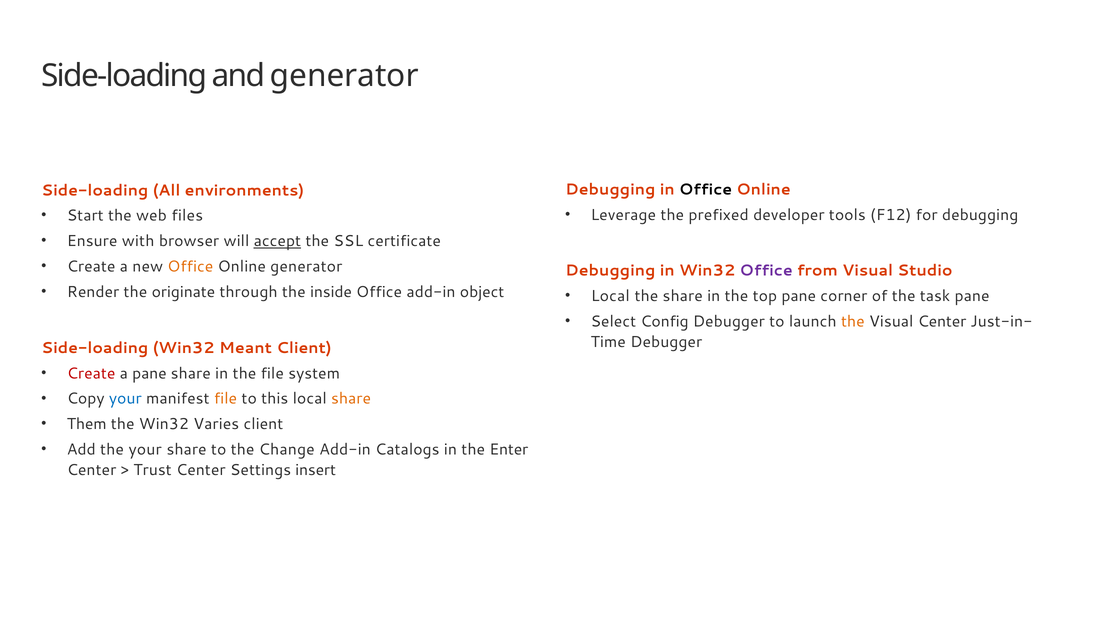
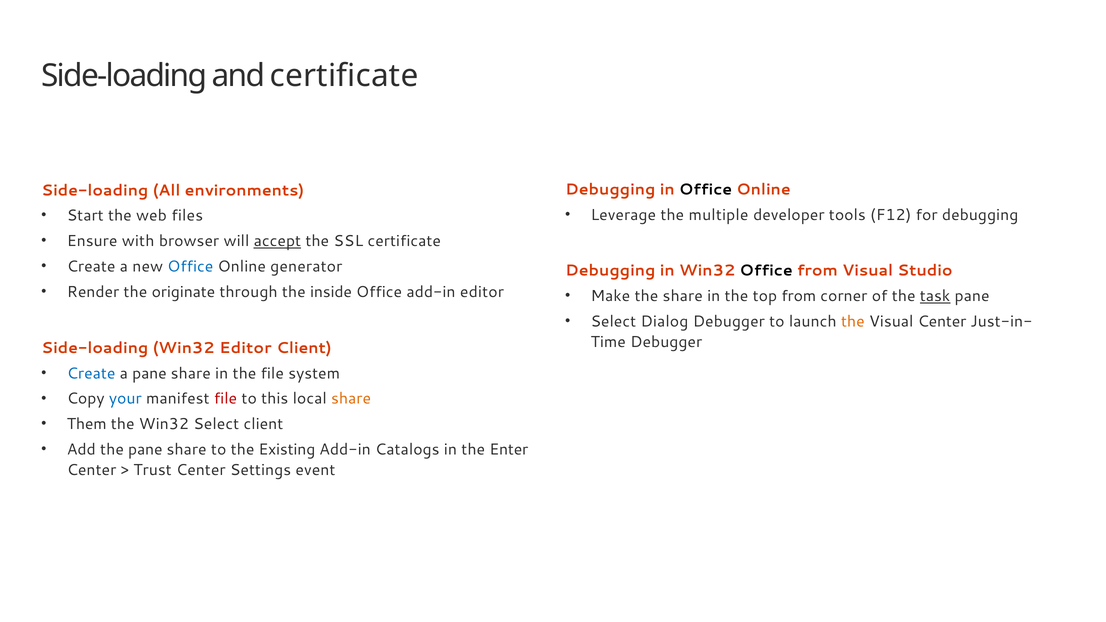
and generator: generator -> certificate
prefixed: prefixed -> multiple
Office at (190, 267) colour: orange -> blue
Office at (766, 271) colour: purple -> black
add-in object: object -> editor
Local at (610, 296): Local -> Make
top pane: pane -> from
task underline: none -> present
Config: Config -> Dialog
Win32 Meant: Meant -> Editor
Create at (91, 373) colour: red -> blue
file at (225, 399) colour: orange -> red
Win32 Varies: Varies -> Select
the your: your -> pane
Change: Change -> Existing
insert: insert -> event
